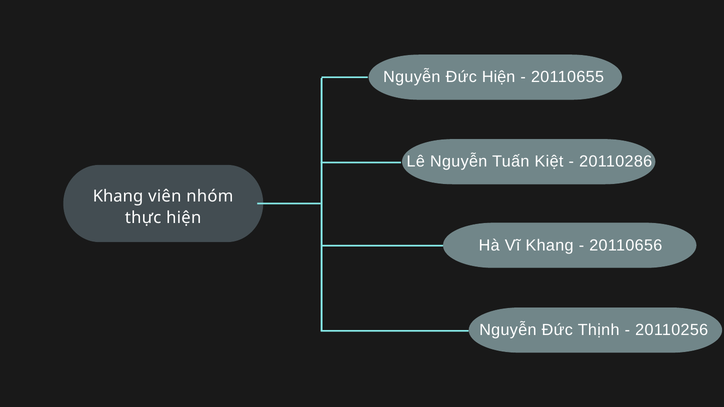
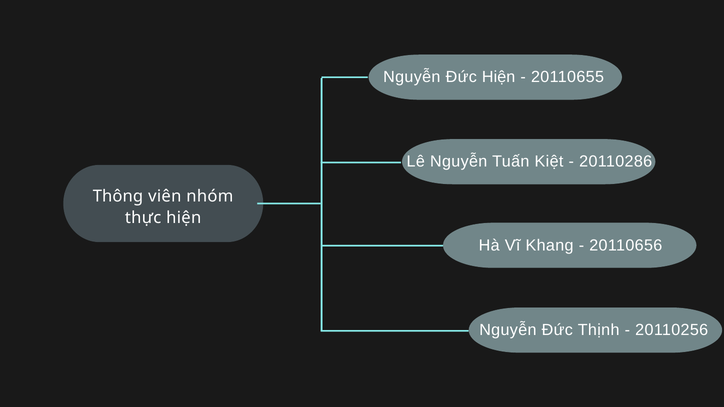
Khang at (118, 196): Khang -> Thông
